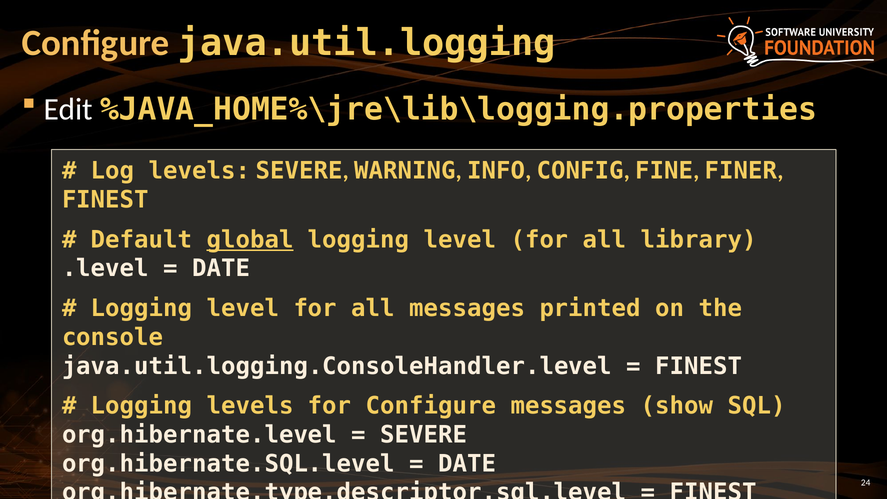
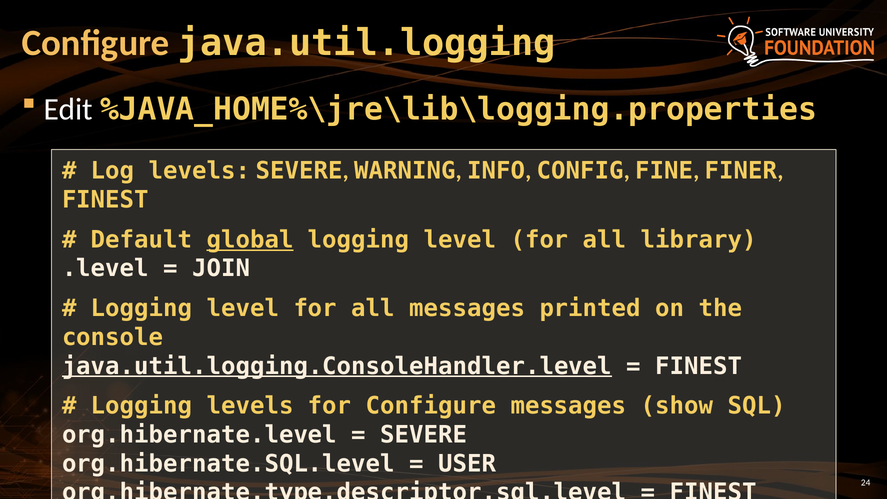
DATE at (221, 269): DATE -> JOIN
java.util.logging.ConsoleHandler.level underline: none -> present
DATE at (467, 464): DATE -> USER
